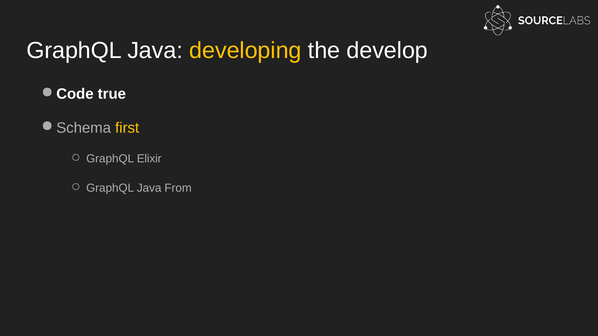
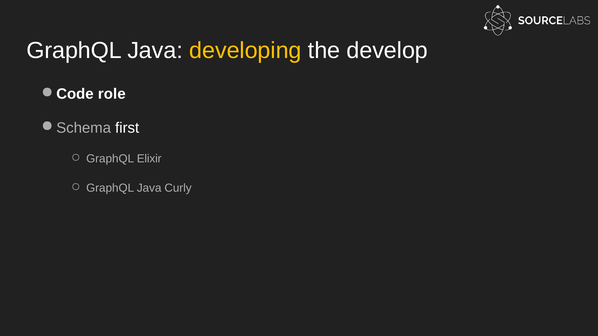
true: true -> role
first colour: yellow -> white
From: From -> Curly
